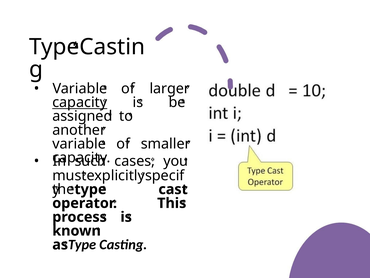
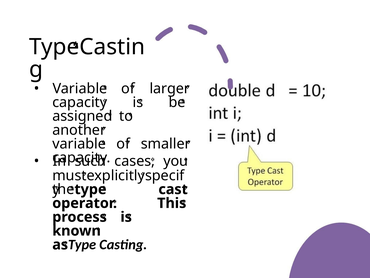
capacity at (80, 102) underline: present -> none
